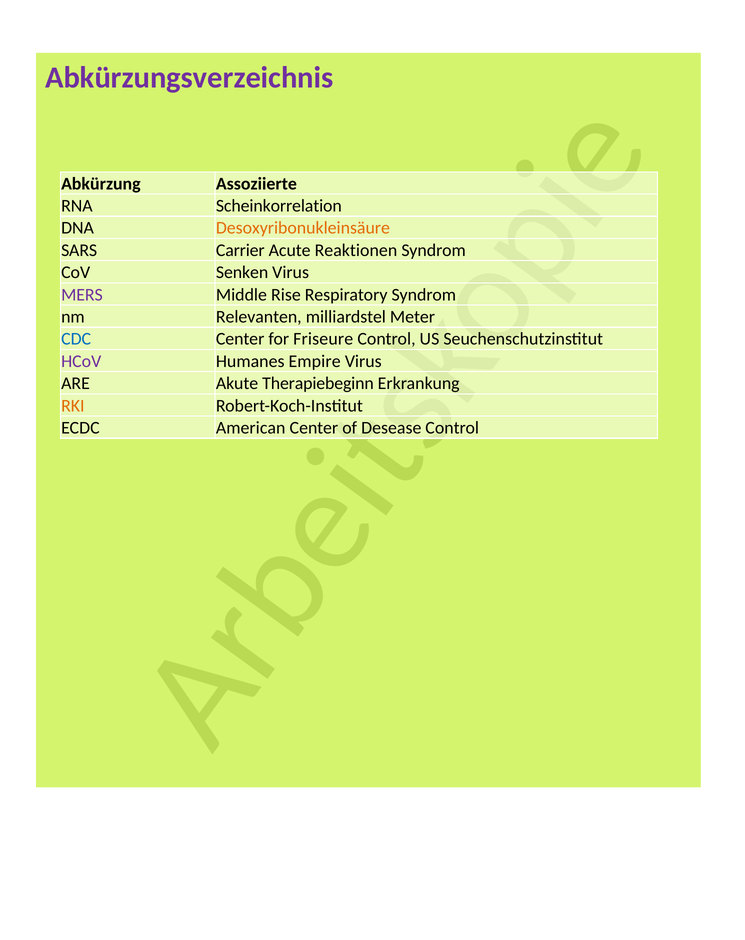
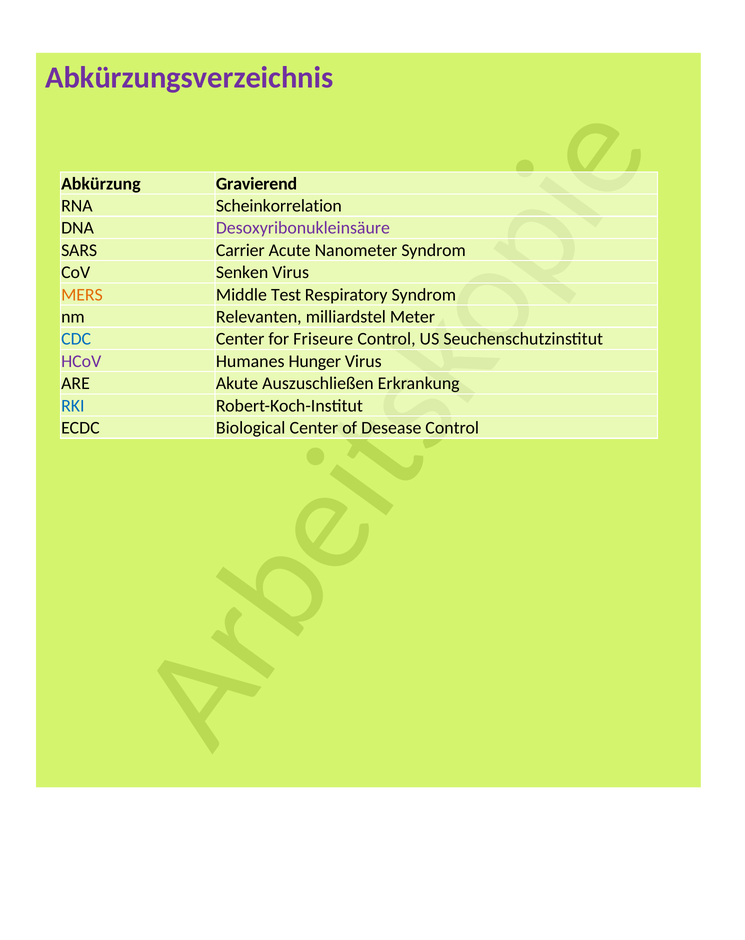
Assoziierte: Assoziierte -> Gravierend
Desoxyribonukleinsäure colour: orange -> purple
Reaktionen: Reaktionen -> Nanometer
MERS colour: purple -> orange
Rise: Rise -> Test
Empire: Empire -> Hunger
Therapiebeginn: Therapiebeginn -> Auszuschließen
RKI colour: orange -> blue
American: American -> Biological
